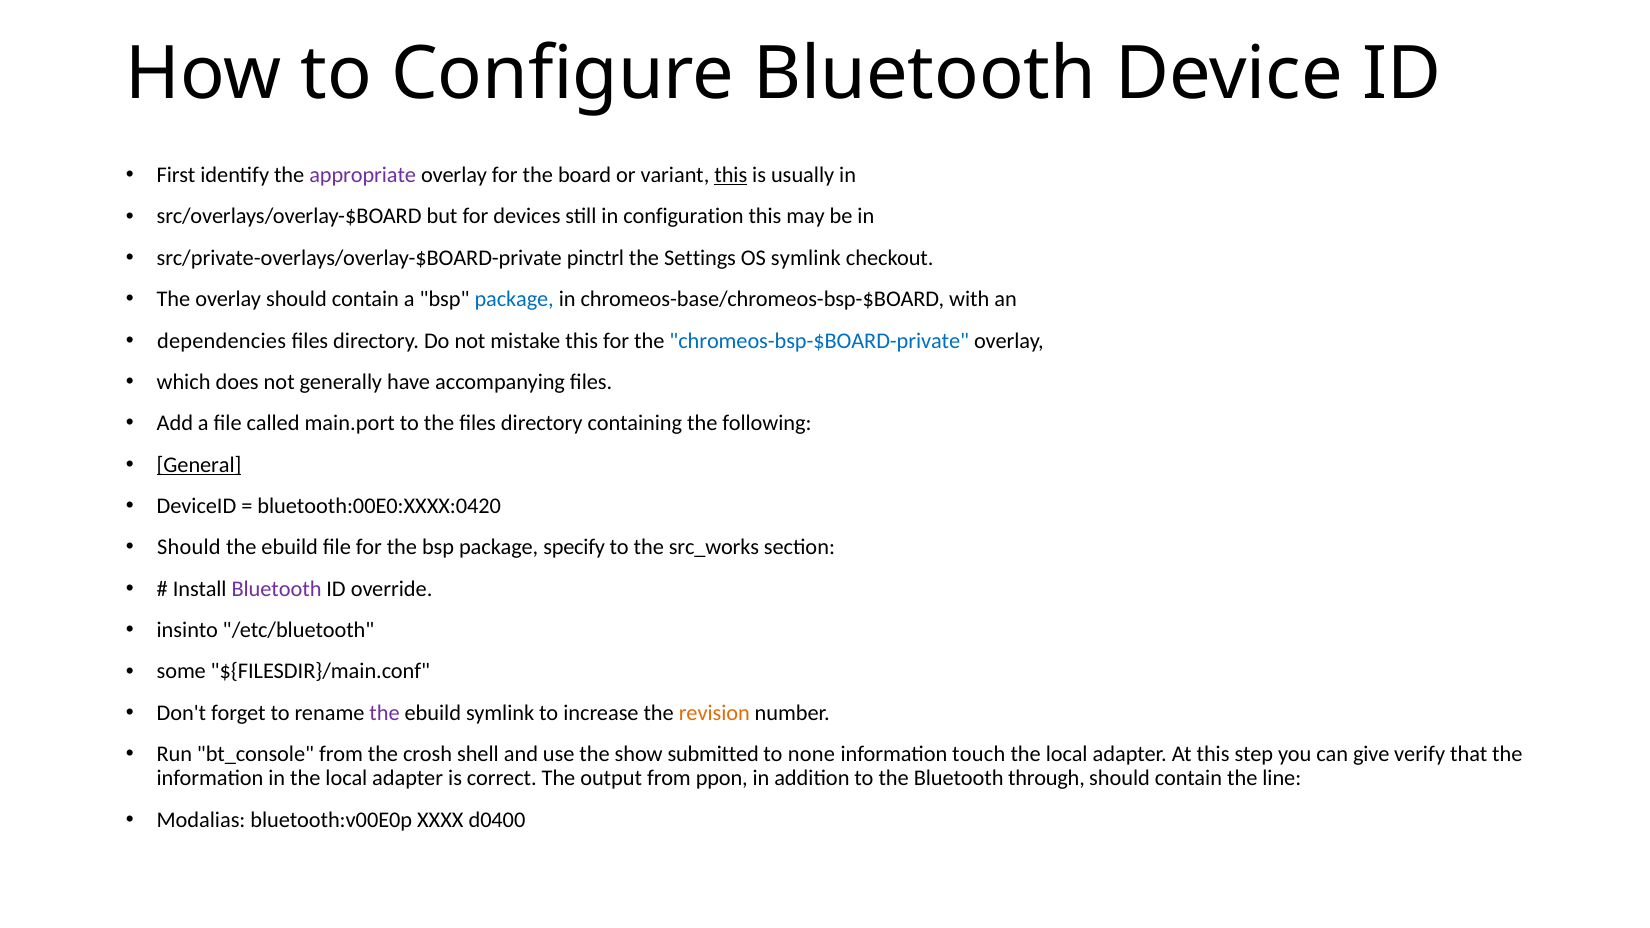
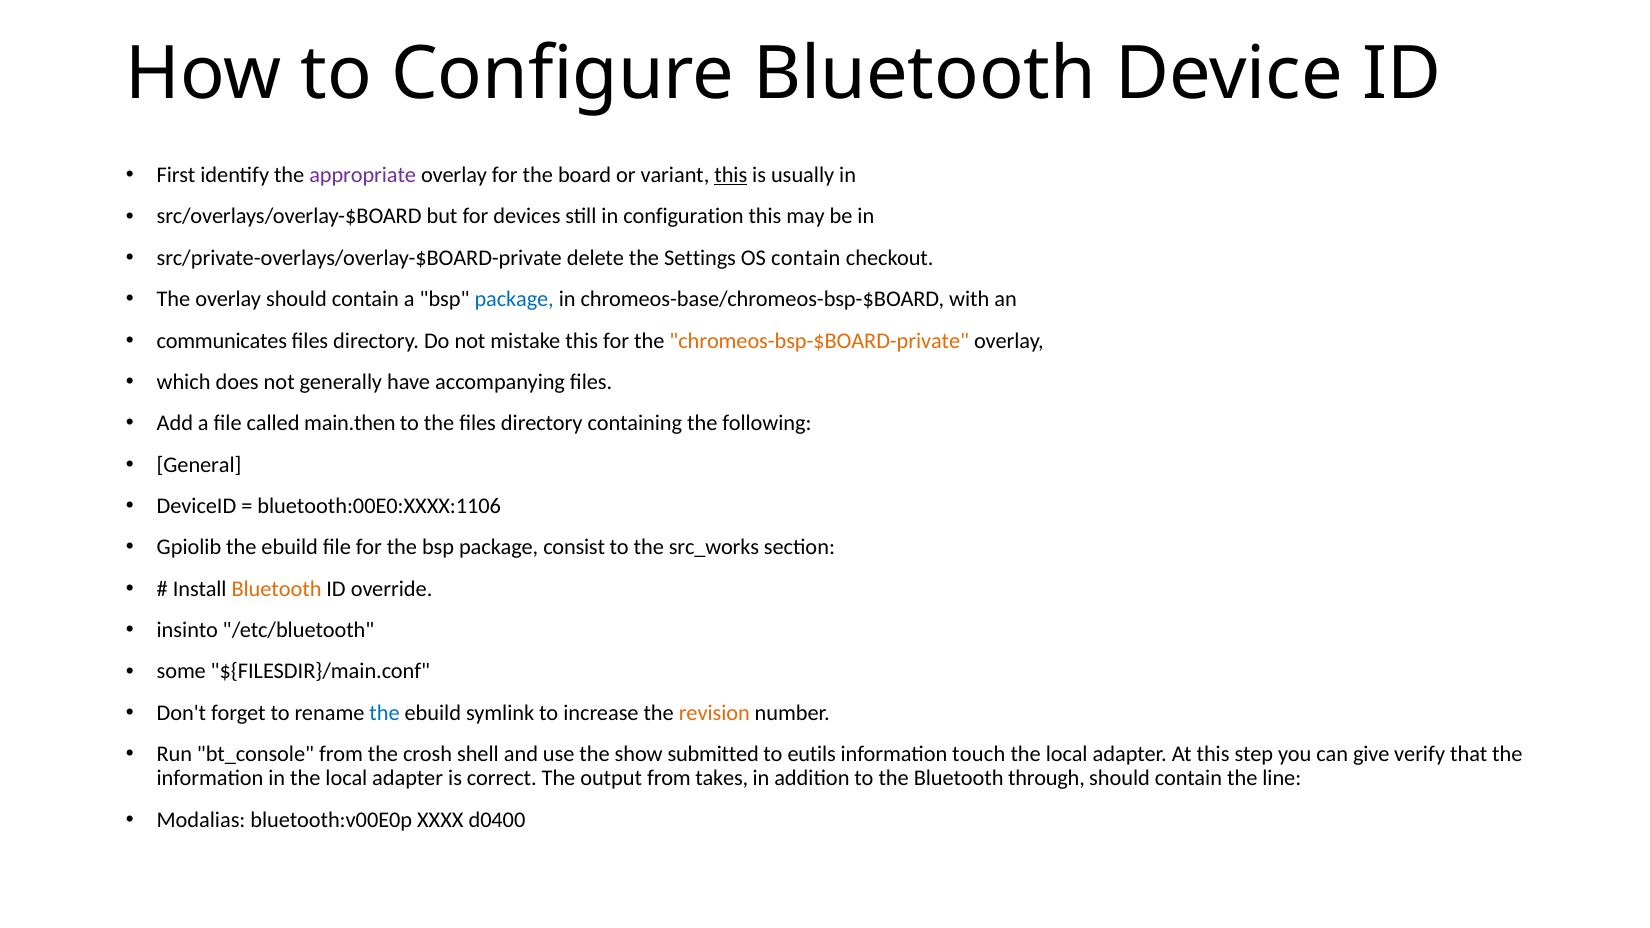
pinctrl: pinctrl -> delete
OS symlink: symlink -> contain
dependencies: dependencies -> communicates
chromeos-bsp-$BOARD-private colour: blue -> orange
main.port: main.port -> main.then
General underline: present -> none
bluetooth:00E0:XXXX:0420: bluetooth:00E0:XXXX:0420 -> bluetooth:00E0:XXXX:1106
Should at (189, 547): Should -> Gpiolib
specify: specify -> consist
Bluetooth at (277, 589) colour: purple -> orange
the at (385, 713) colour: purple -> blue
none: none -> eutils
ppon: ppon -> takes
